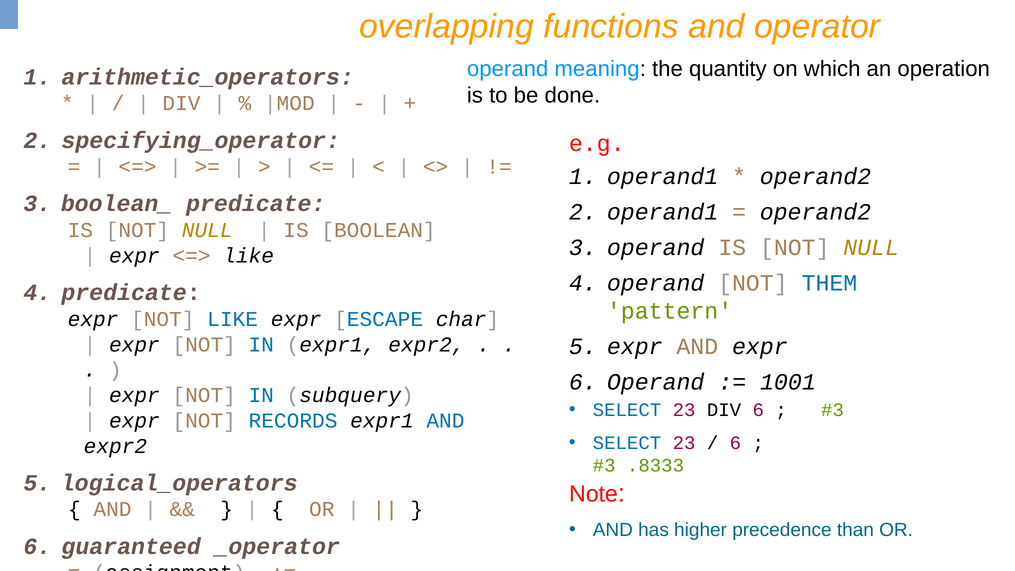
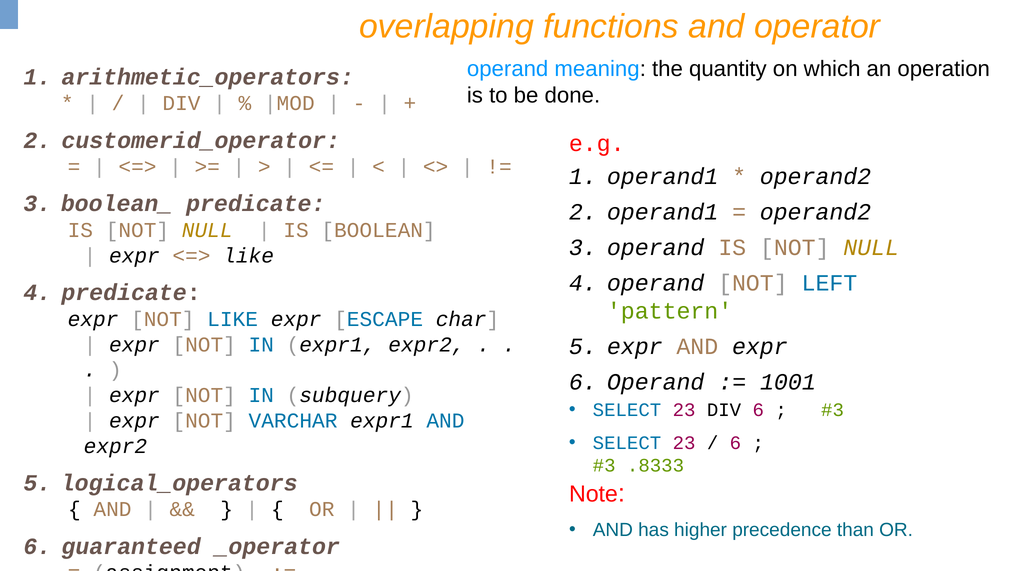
specifying_operator: specifying_operator -> customerid_operator
THEM: THEM -> LEFT
RECORDS: RECORDS -> VARCHAR
